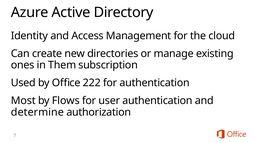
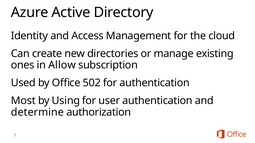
Them: Them -> Allow
222: 222 -> 502
Flows: Flows -> Using
